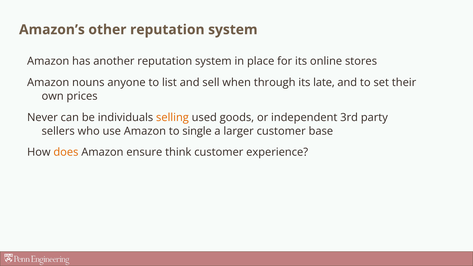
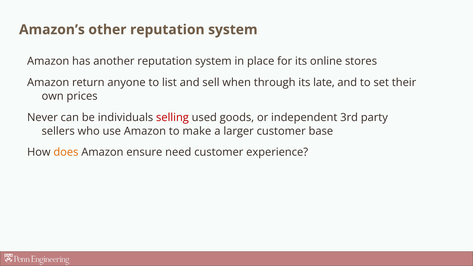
nouns: nouns -> return
selling colour: orange -> red
single: single -> make
think: think -> need
